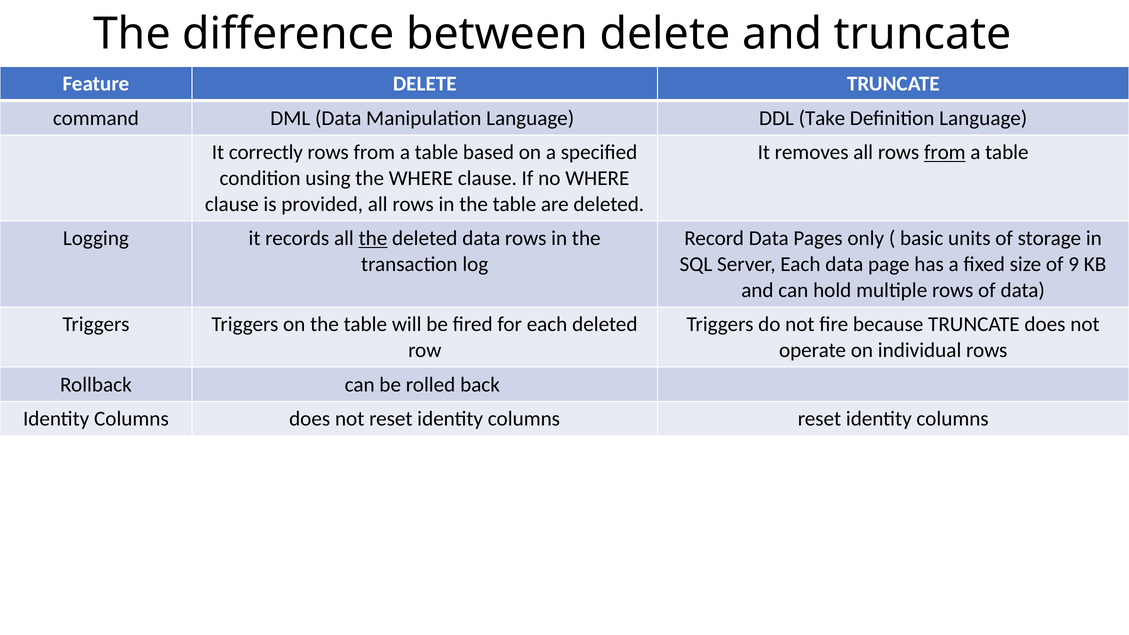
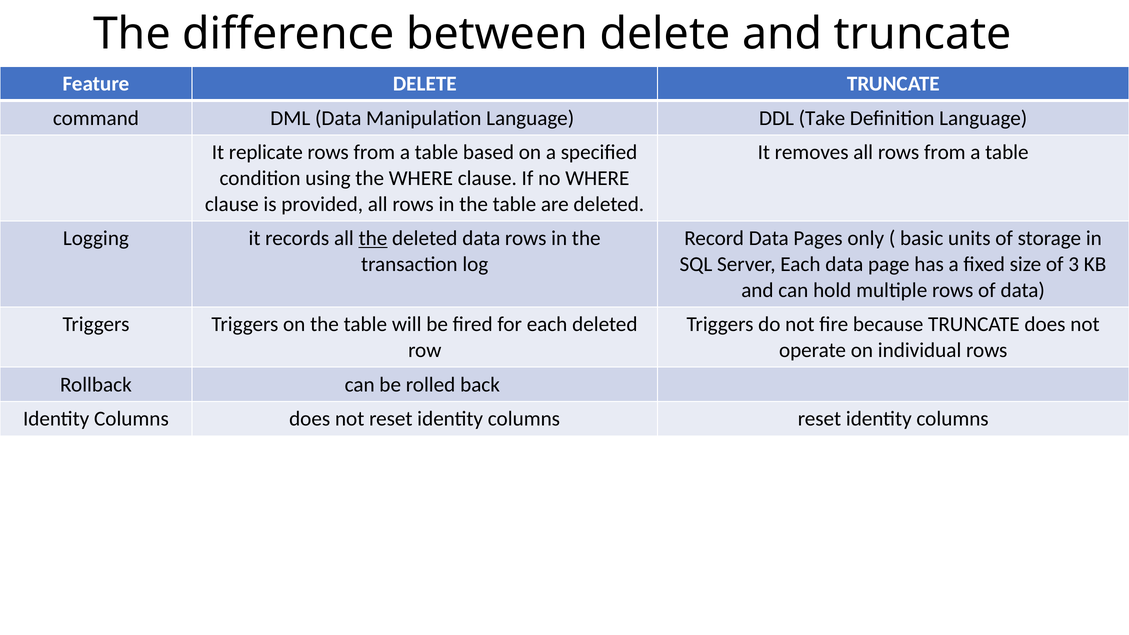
correctly: correctly -> replicate
from at (945, 152) underline: present -> none
9: 9 -> 3
